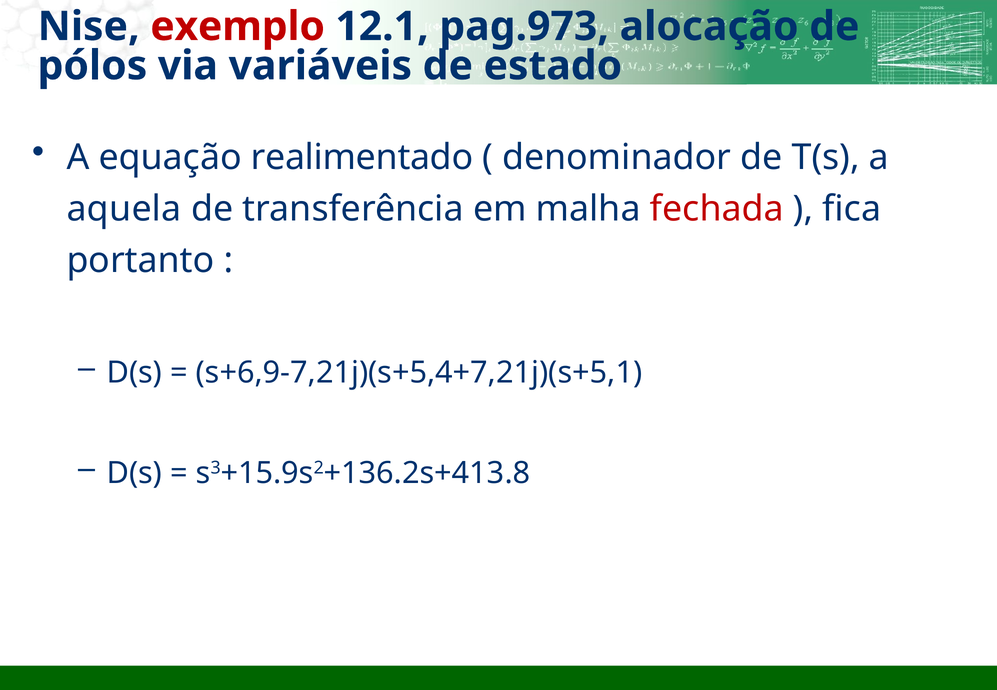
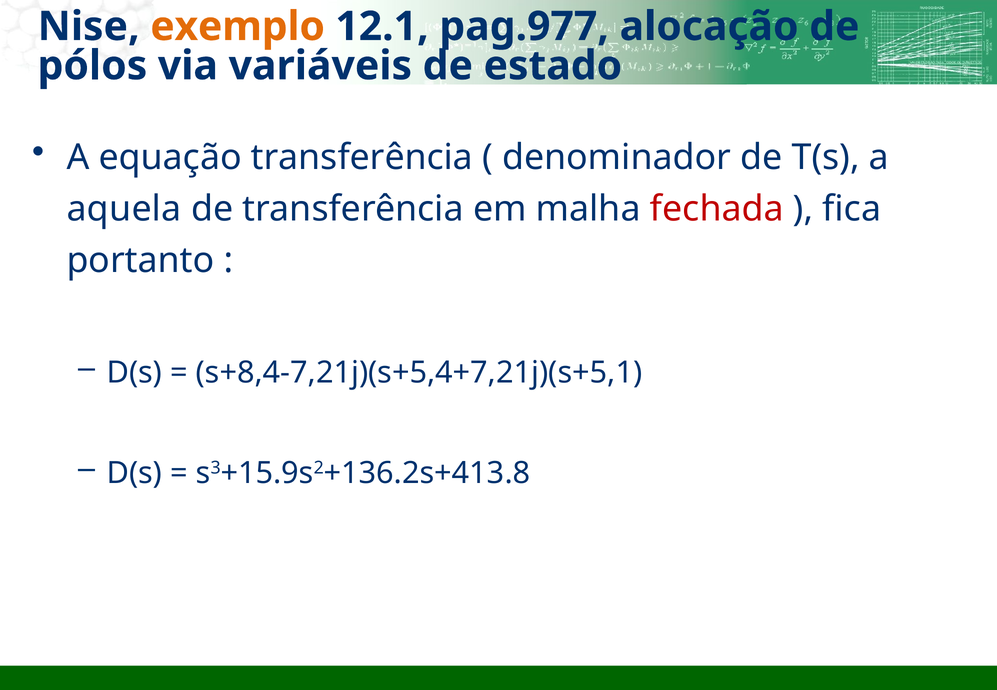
exemplo colour: red -> orange
pag.973: pag.973 -> pag.977
equação realimentado: realimentado -> transferência
s+6,9-7,21j)(s+5,4+7,21j)(s+5,1: s+6,9-7,21j)(s+5,4+7,21j)(s+5,1 -> s+8,4-7,21j)(s+5,4+7,21j)(s+5,1
